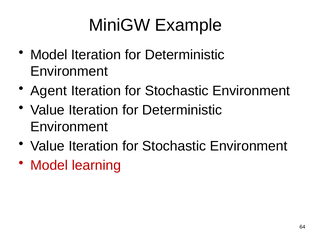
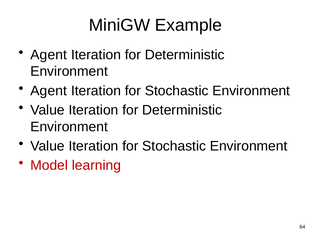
Model at (49, 55): Model -> Agent
